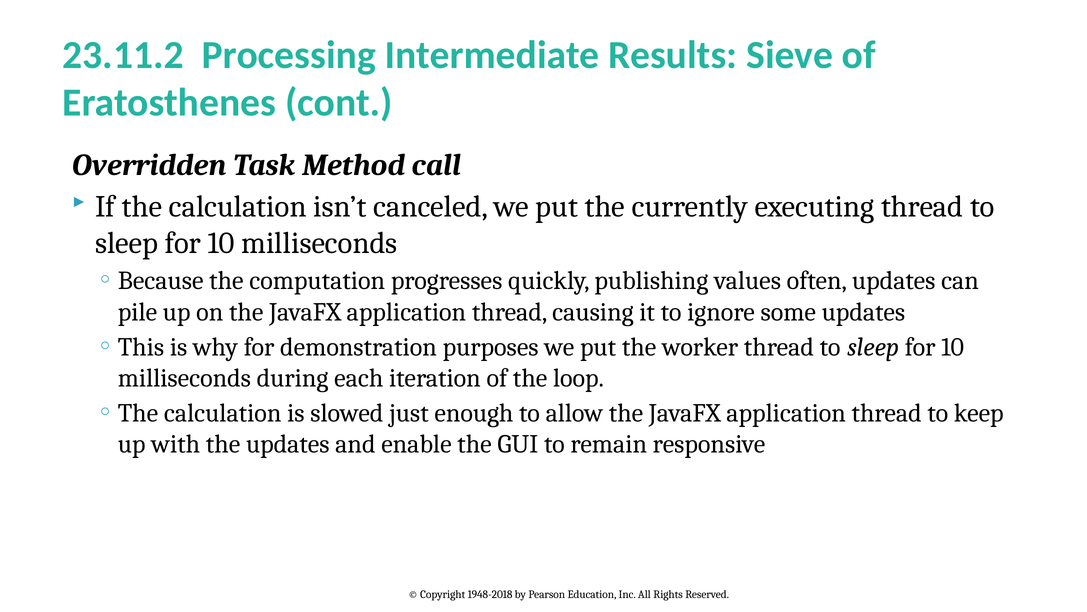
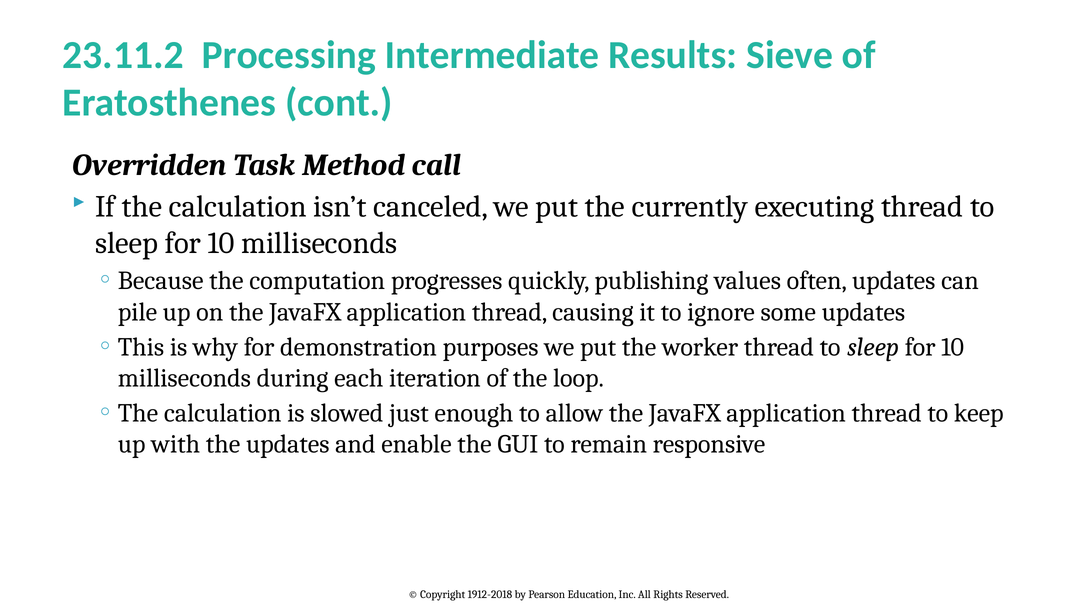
1948-2018: 1948-2018 -> 1912-2018
